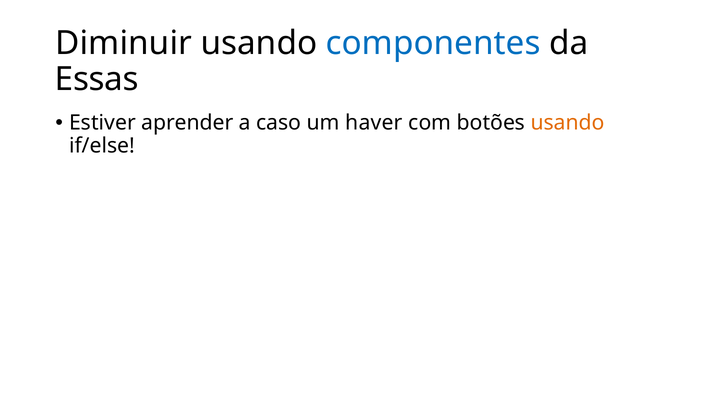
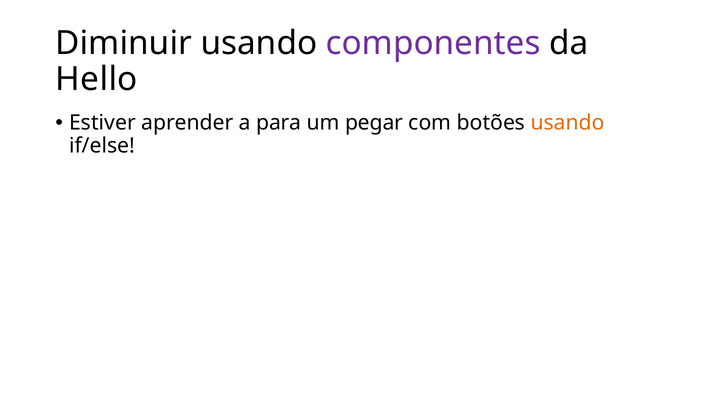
componentes colour: blue -> purple
Essas: Essas -> Hello
caso: caso -> para
haver: haver -> pegar
